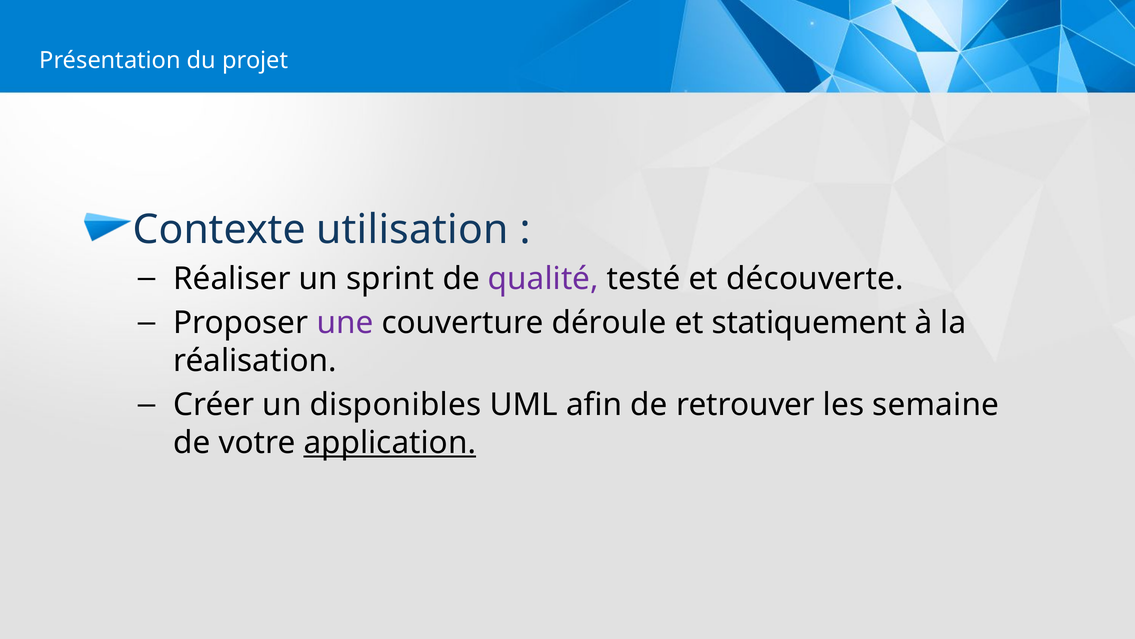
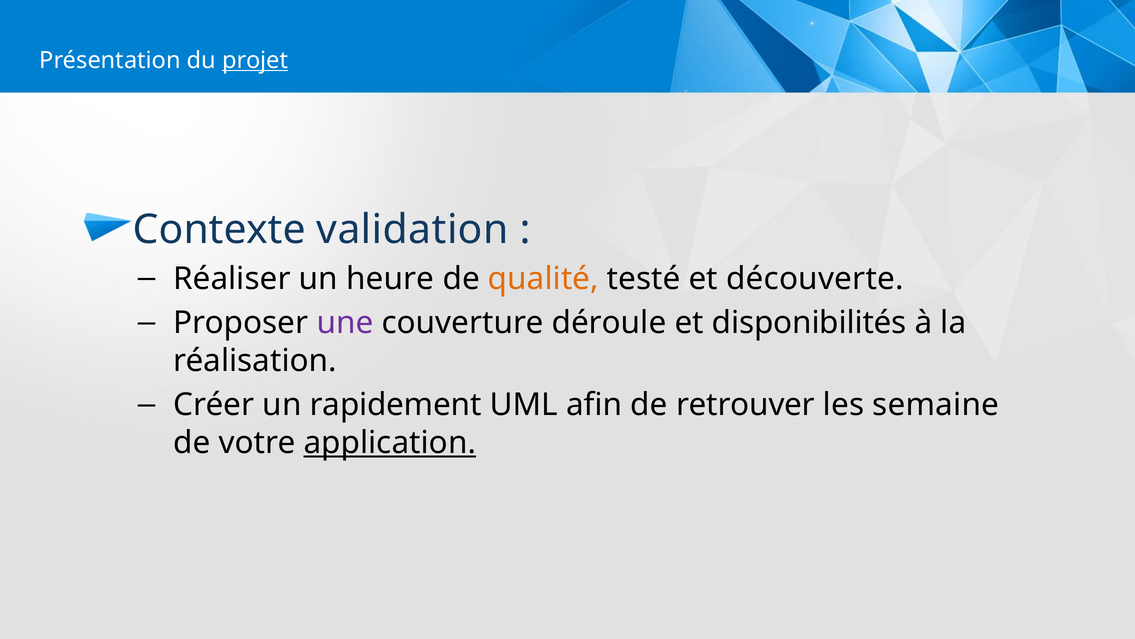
projet underline: none -> present
utilisation: utilisation -> validation
sprint: sprint -> heure
qualité colour: purple -> orange
statiquement: statiquement -> disponibilités
disponibles: disponibles -> rapidement
